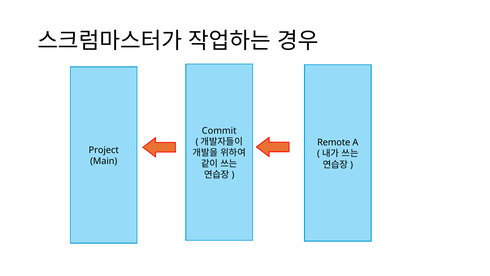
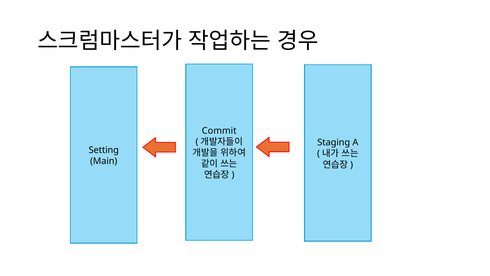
Remote: Remote -> Staging
Project: Project -> Setting
